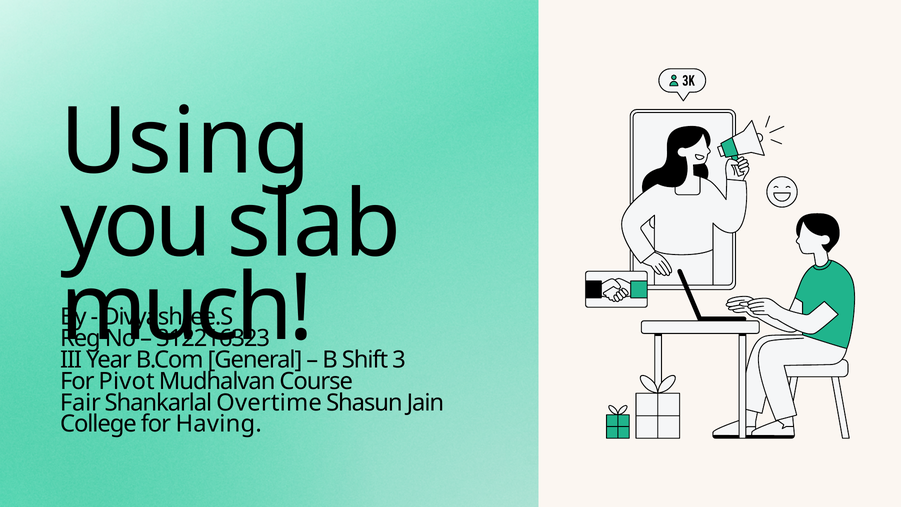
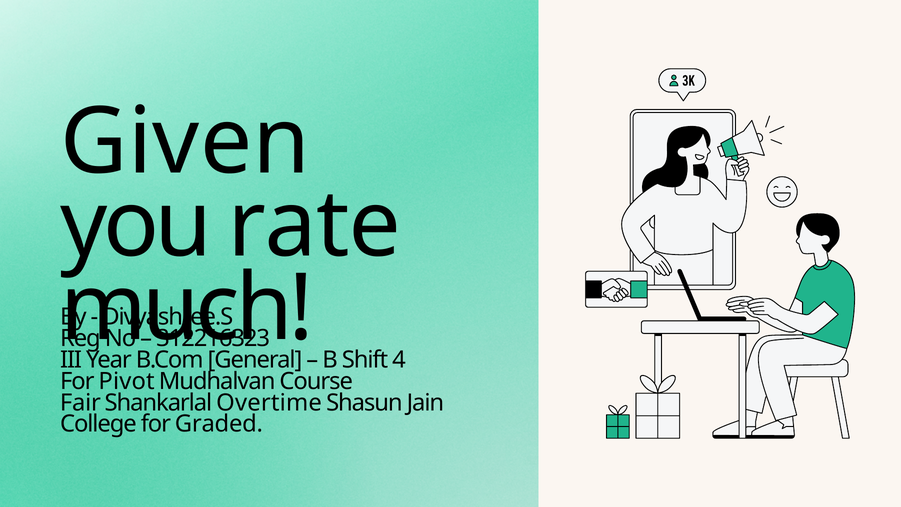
Using: Using -> Given
slab: slab -> rate
3: 3 -> 4
Having: Having -> Graded
